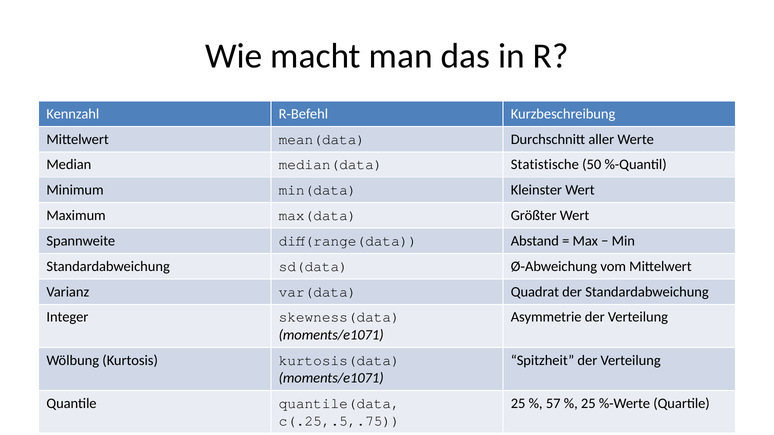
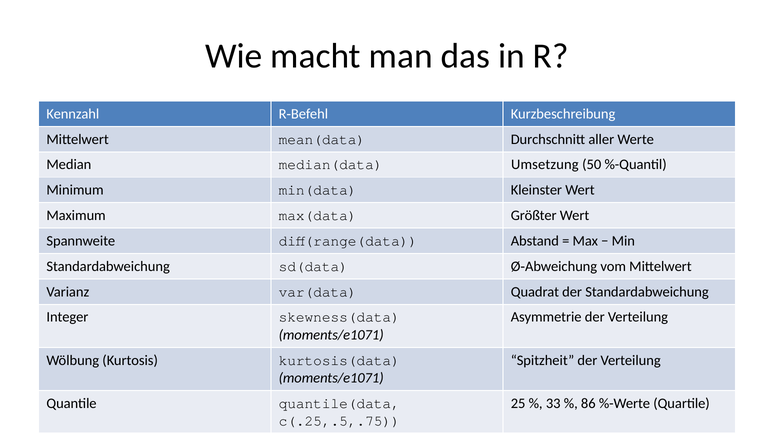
Statistische: Statistische -> Umsetzung
57: 57 -> 33
25 at (588, 404): 25 -> 86
